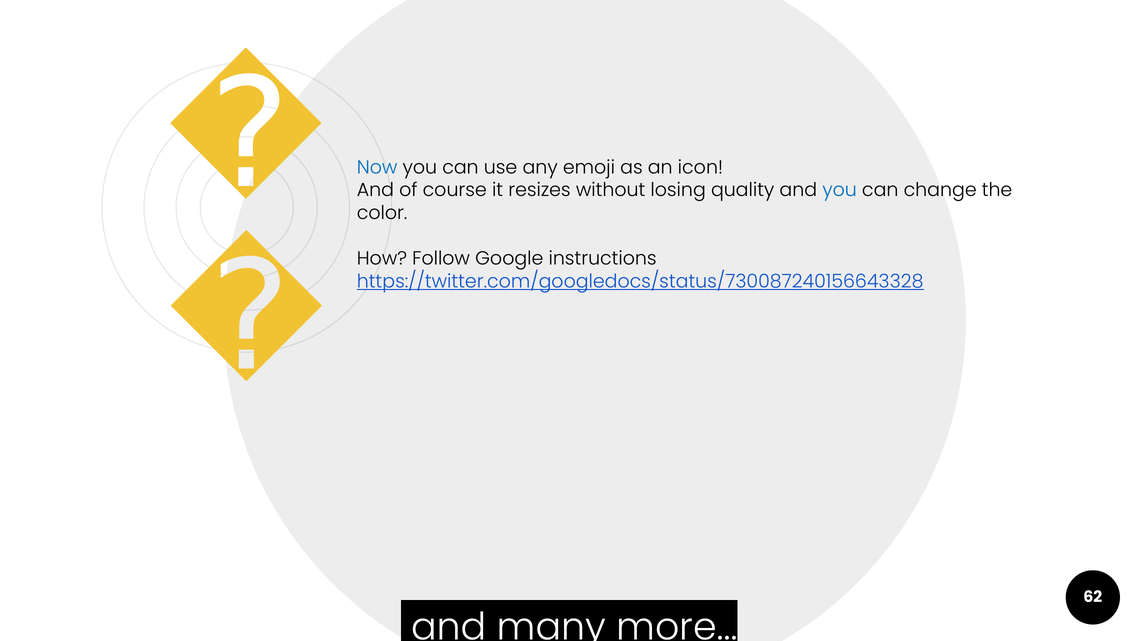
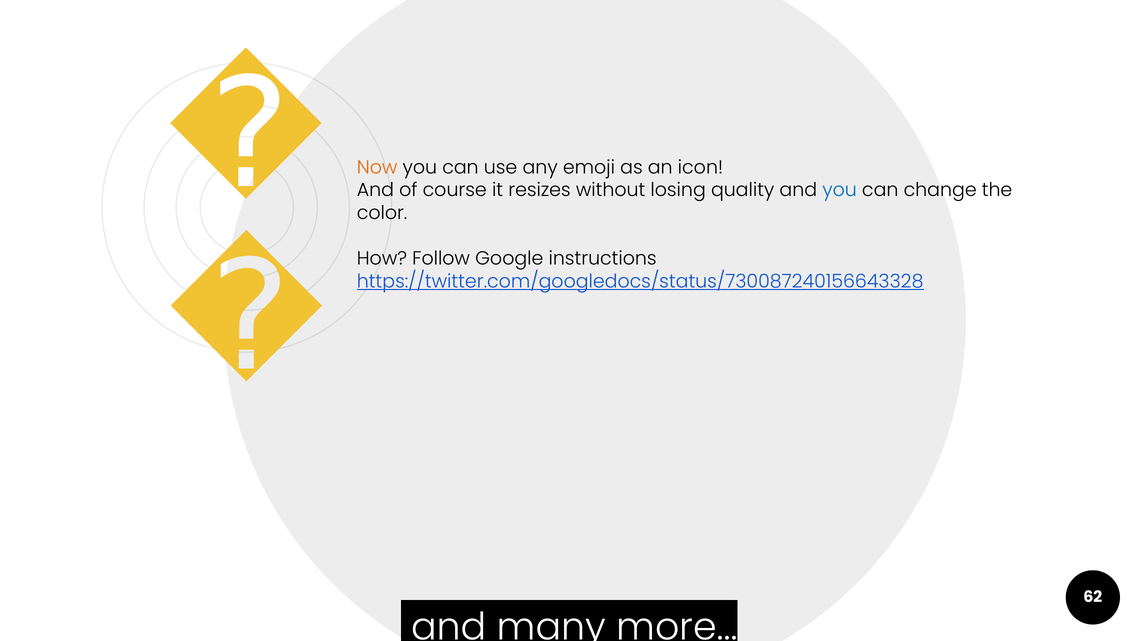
Now colour: blue -> orange
